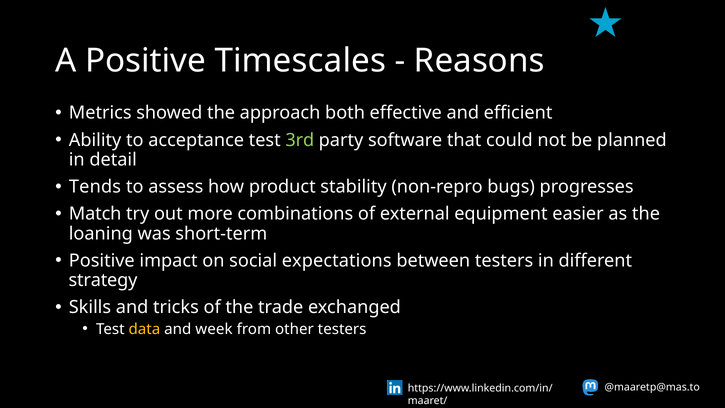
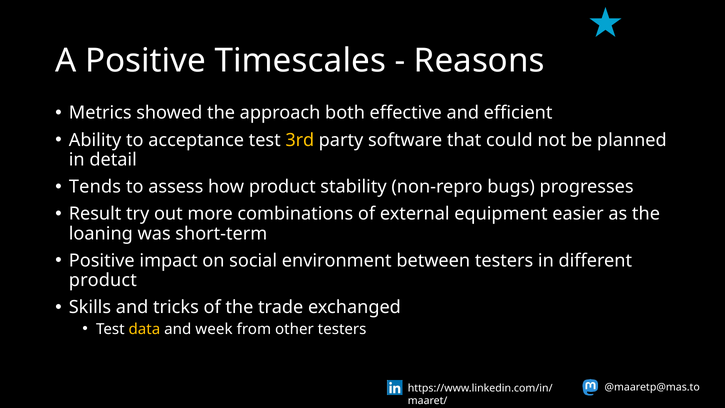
3rd colour: light green -> yellow
Match: Match -> Result
expectations: expectations -> environment
strategy at (103, 280): strategy -> product
